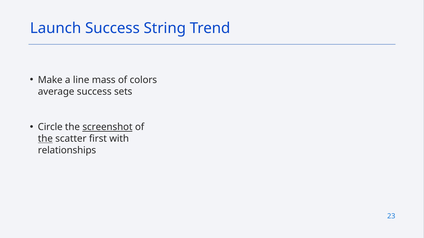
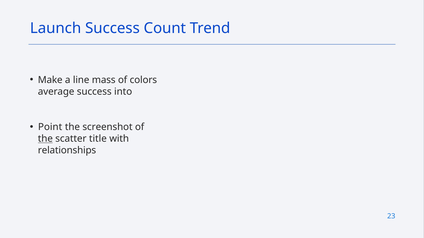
String: String -> Count
sets: sets -> into
Circle: Circle -> Point
screenshot underline: present -> none
first: first -> title
